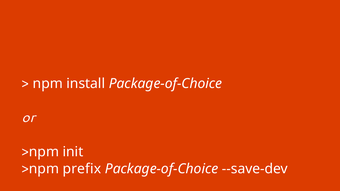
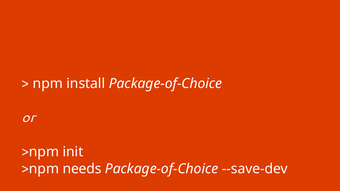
prefix: prefix -> needs
